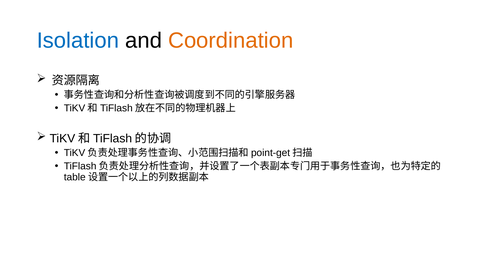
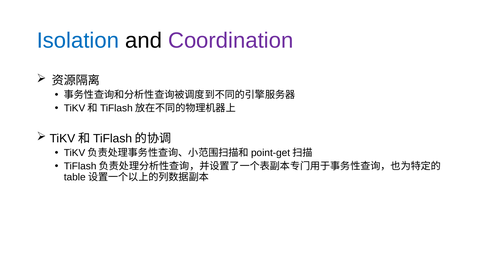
Coordination colour: orange -> purple
